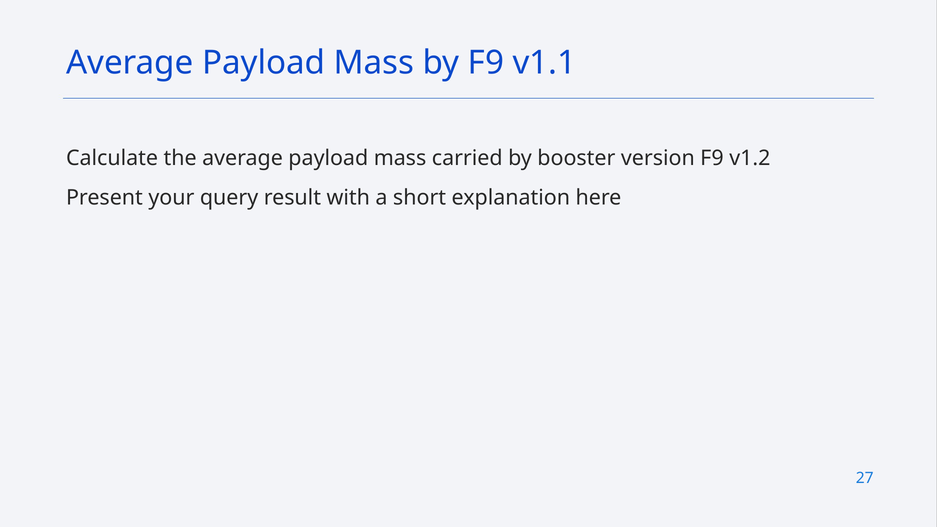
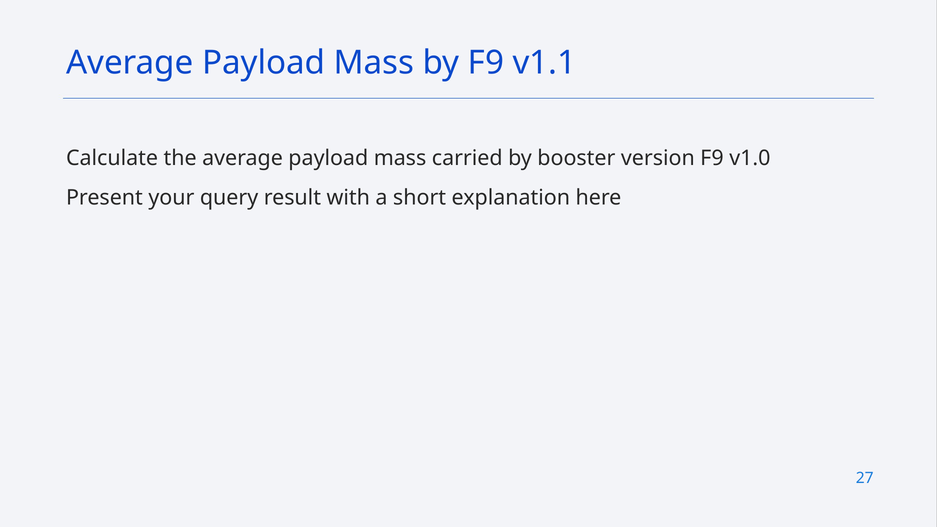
v1.2: v1.2 -> v1.0
